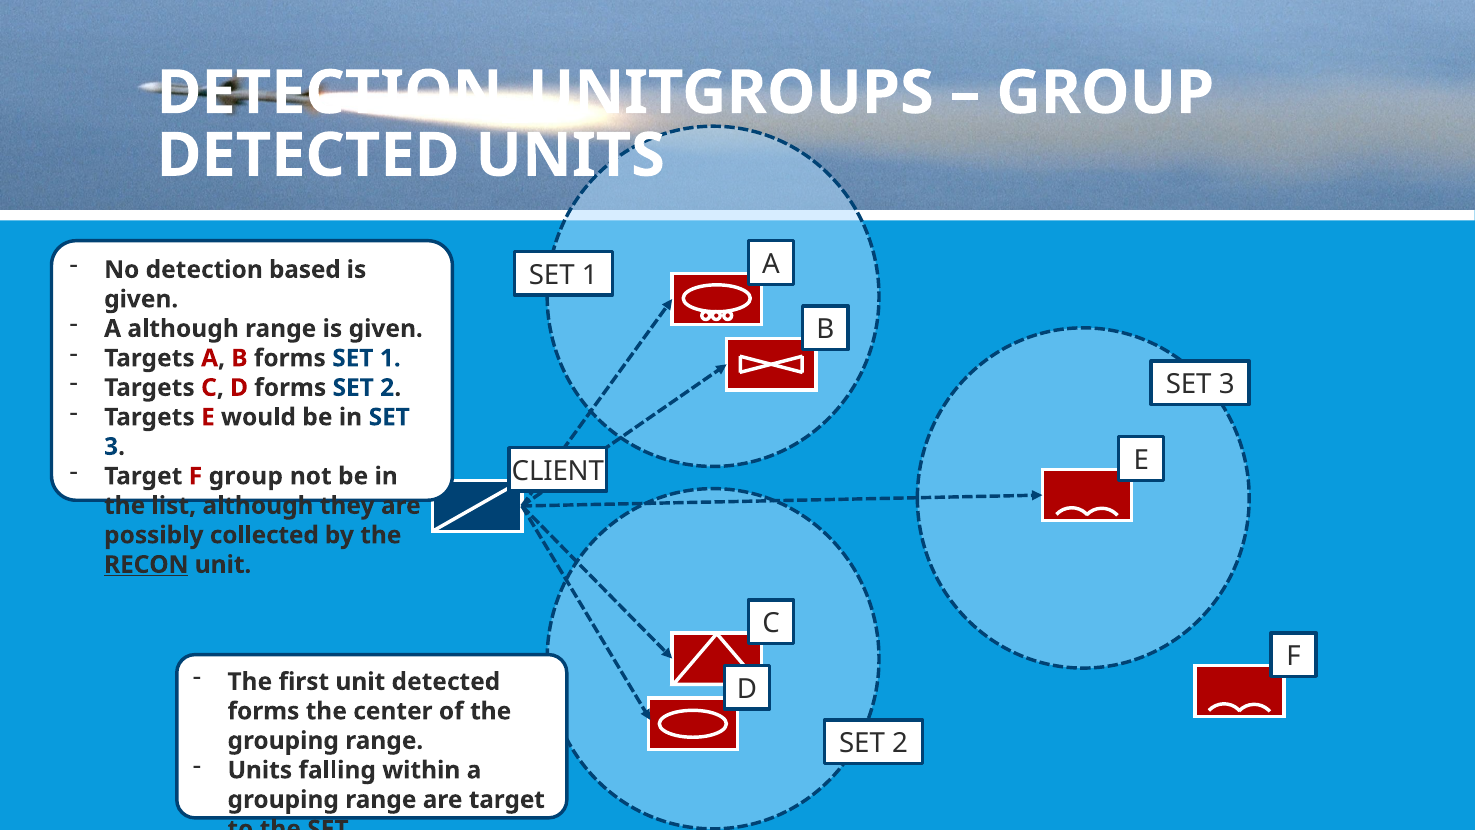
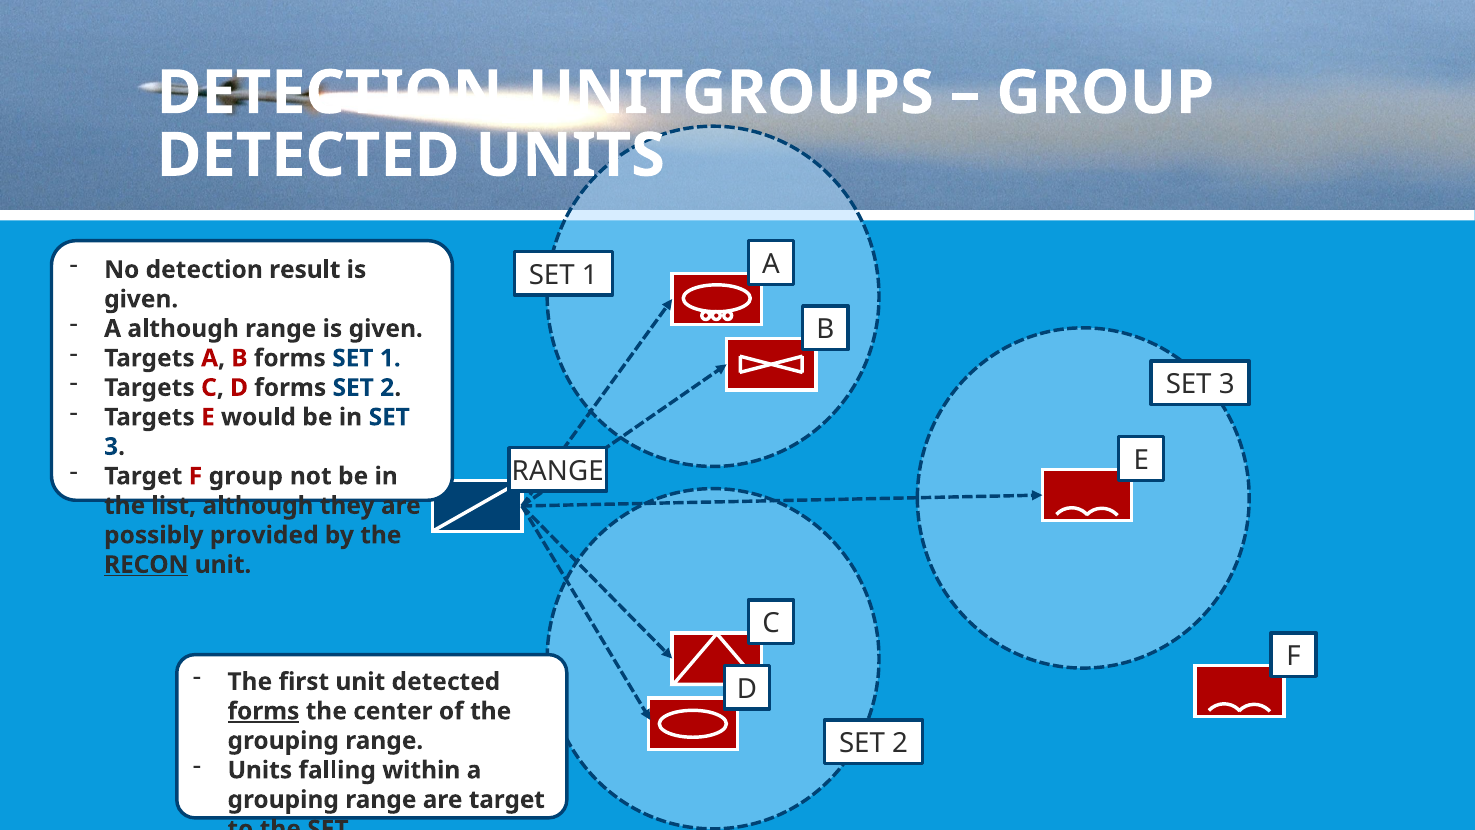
based: based -> result
CLIENT at (558, 471): CLIENT -> RANGE
collected: collected -> provided
forms at (263, 711) underline: none -> present
